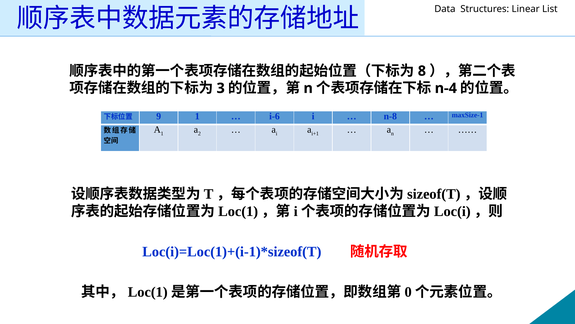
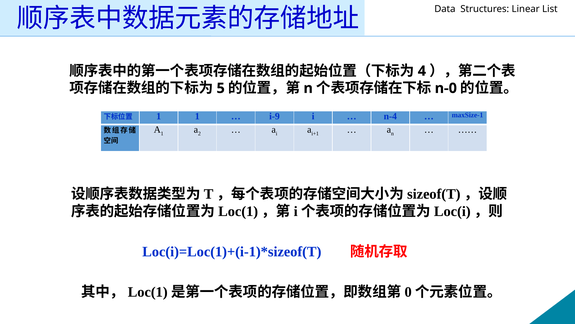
8: 8 -> 4
3: 3 -> 5
n-4: n-4 -> n-0
9 at (159, 116): 9 -> 1
i-6: i-6 -> i-9
n-8: n-8 -> n-4
